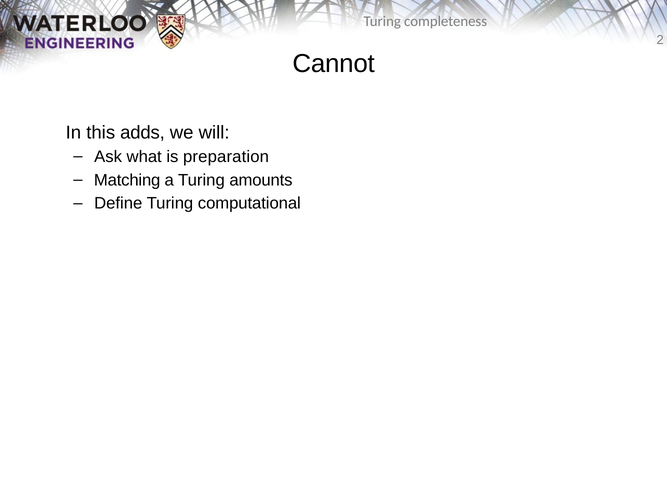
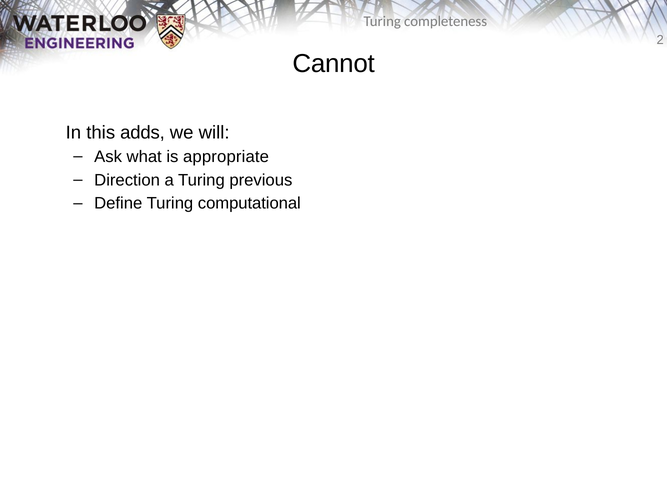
preparation: preparation -> appropriate
Matching: Matching -> Direction
amounts: amounts -> previous
